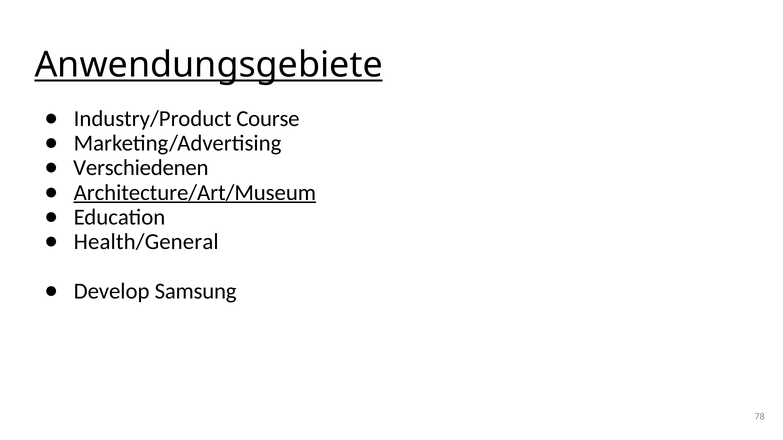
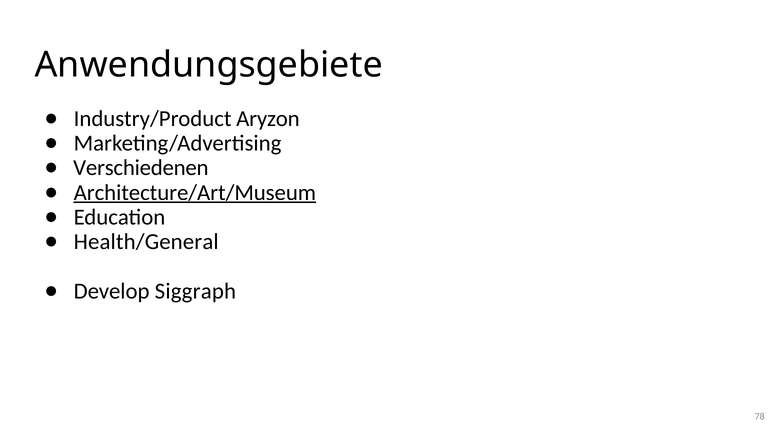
Anwendungsgebiete underline: present -> none
Course: Course -> Aryzon
Samsung: Samsung -> Siggraph
